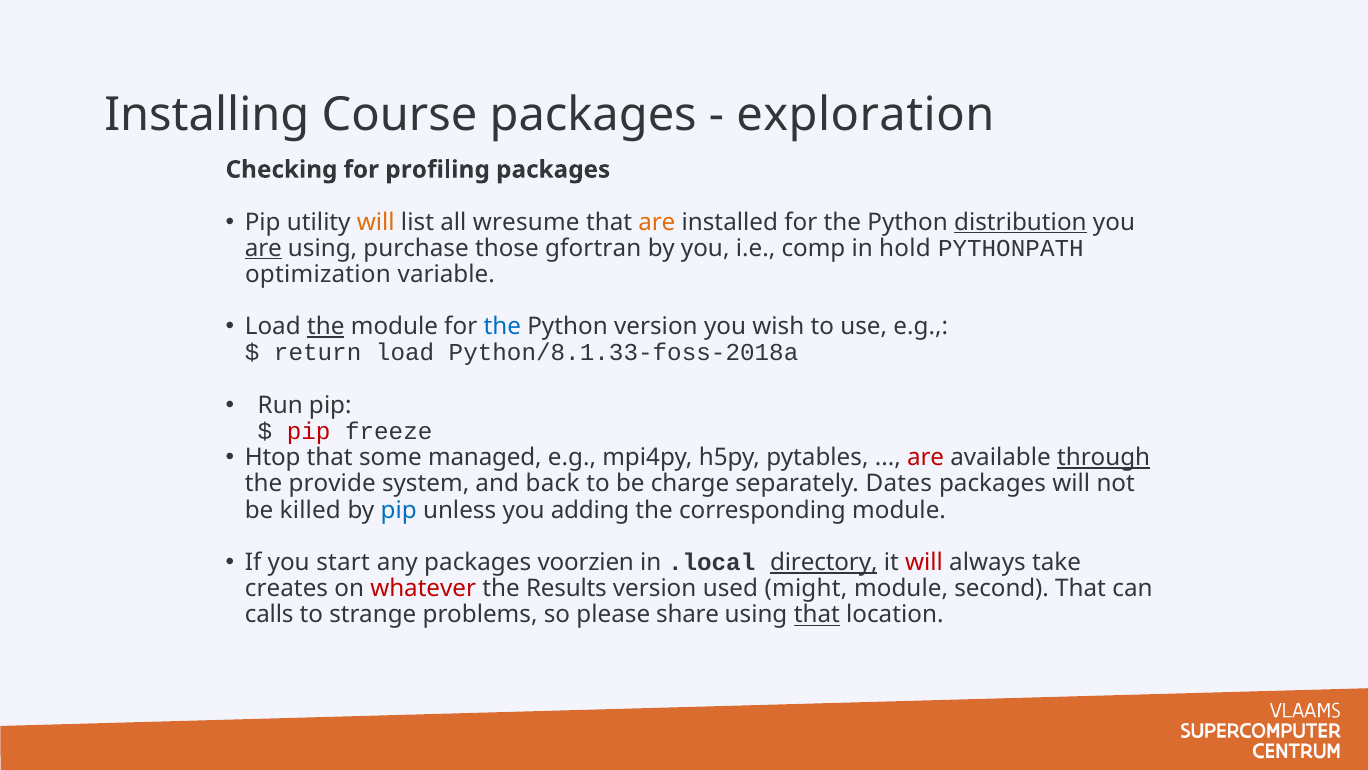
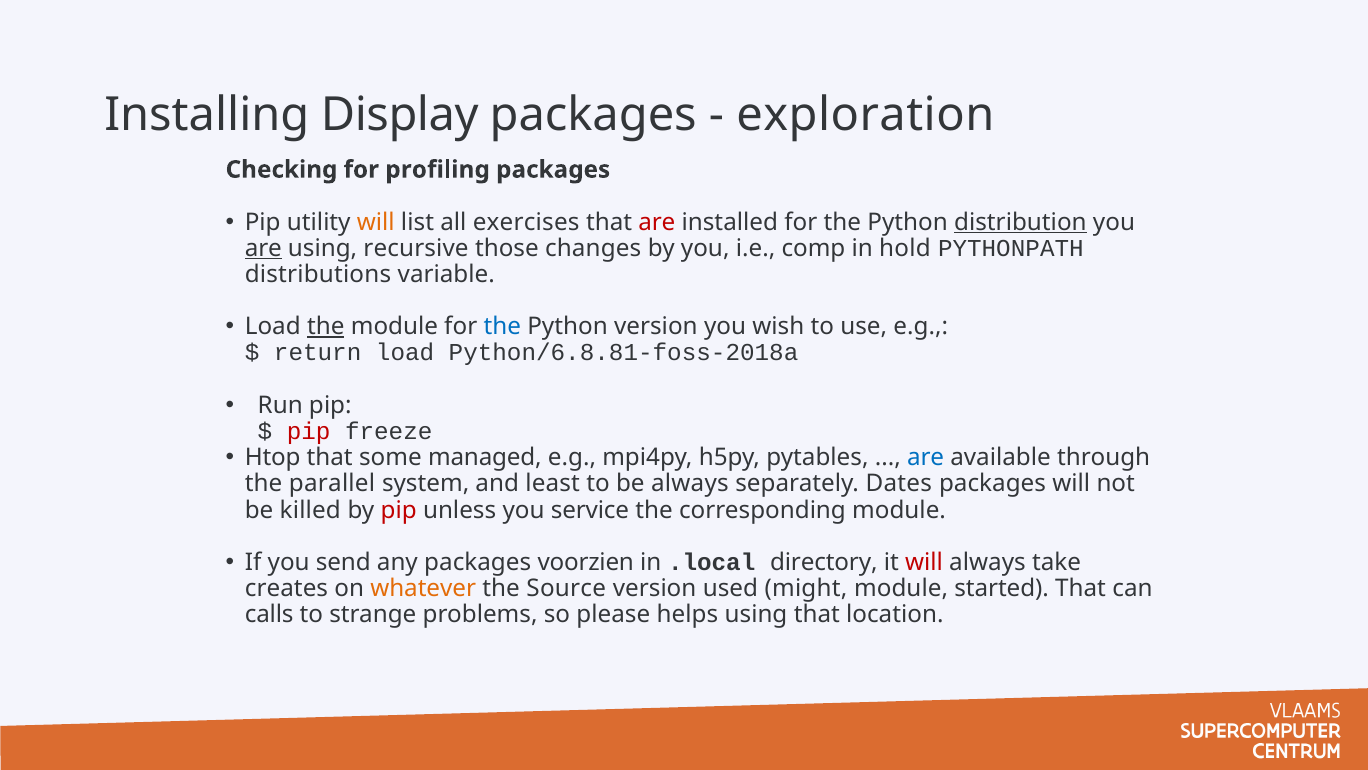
Course: Course -> Display
wresume: wresume -> exercises
are at (657, 222) colour: orange -> red
purchase: purchase -> recursive
gfortran: gfortran -> changes
optimization: optimization -> distributions
Python/8.1.33-foss-2018a: Python/8.1.33-foss-2018a -> Python/6.8.81-foss-2018a
are at (926, 457) colour: red -> blue
through underline: present -> none
provide: provide -> parallel
back: back -> least
be charge: charge -> always
pip at (399, 510) colour: blue -> red
adding: adding -> service
start: start -> send
directory underline: present -> none
whatever colour: red -> orange
Results: Results -> Source
second: second -> started
share: share -> helps
that at (817, 615) underline: present -> none
